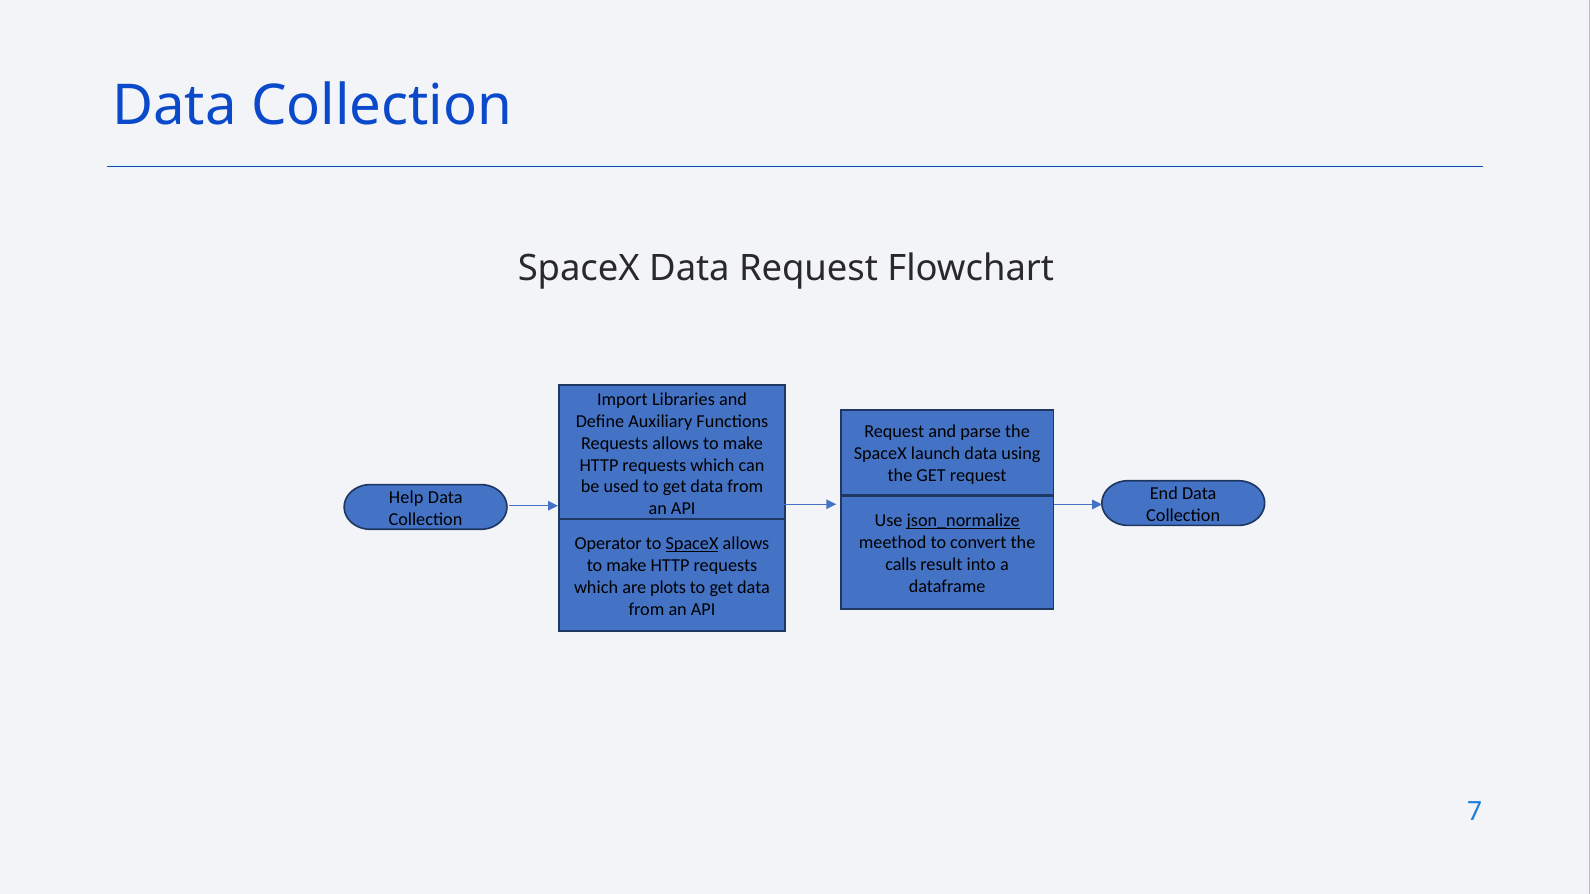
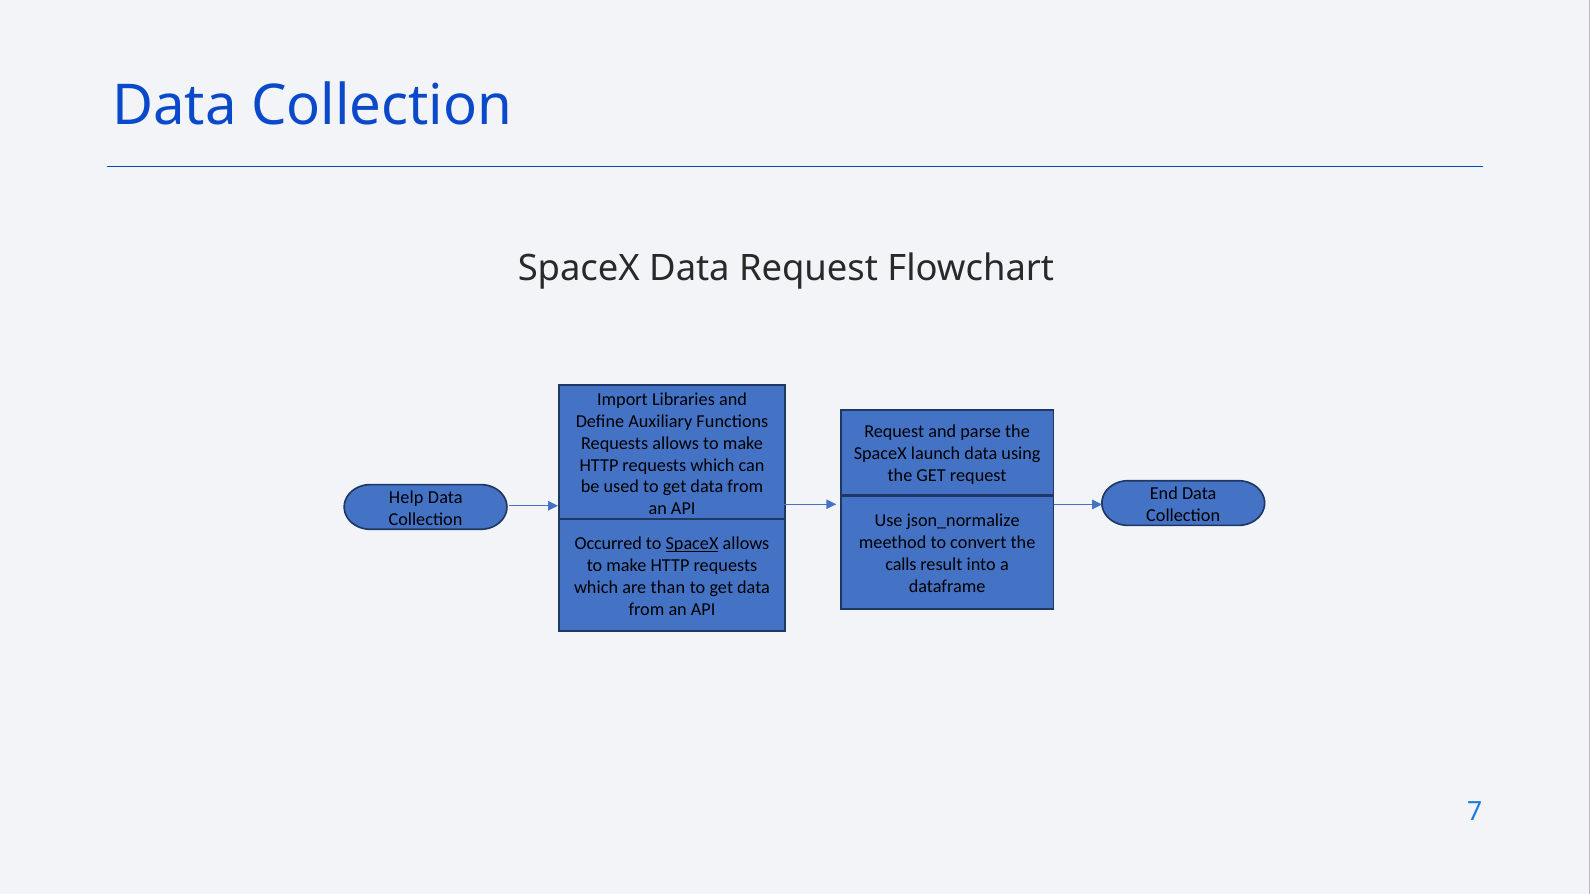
json_normalize underline: present -> none
Operator: Operator -> Occurred
plots: plots -> than
